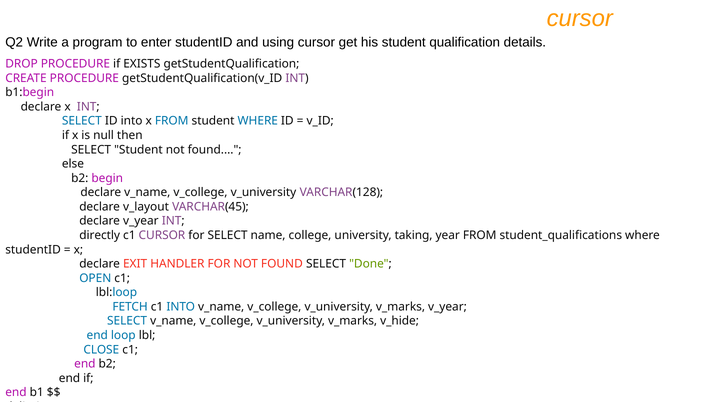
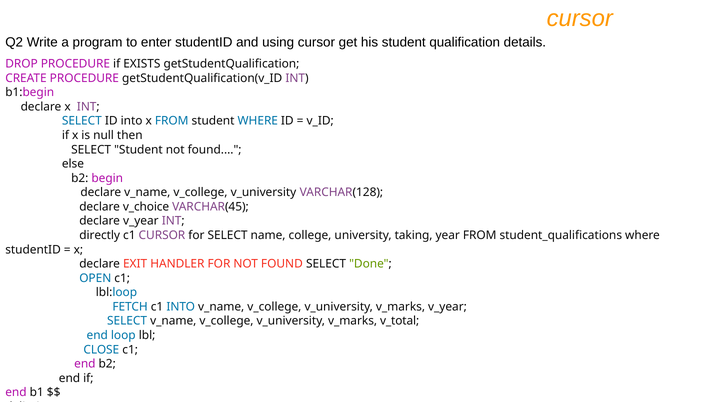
v_layout: v_layout -> v_choice
v_hide: v_hide -> v_total
